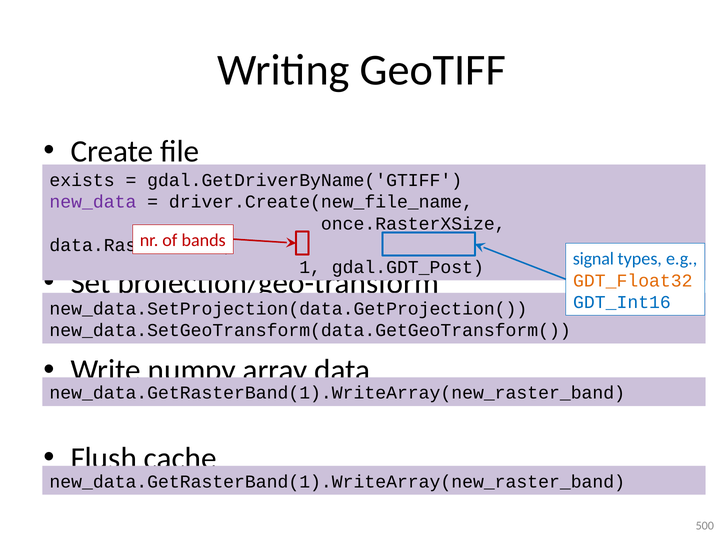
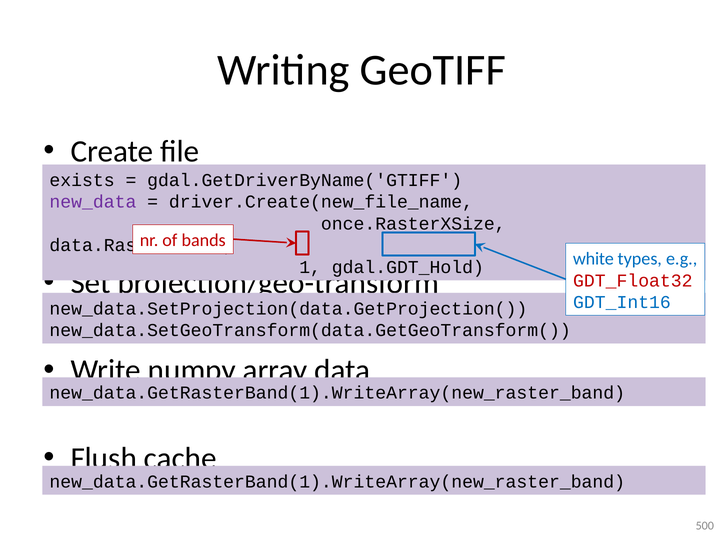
signal: signal -> white
gdal.GDT_Post: gdal.GDT_Post -> gdal.GDT_Hold
GDT_Float32 colour: orange -> red
